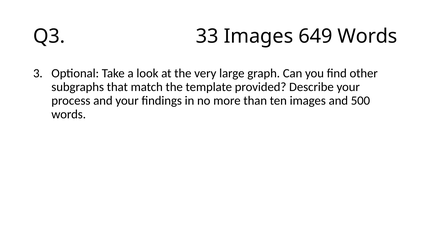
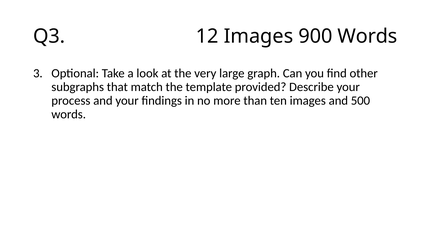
33: 33 -> 12
649: 649 -> 900
